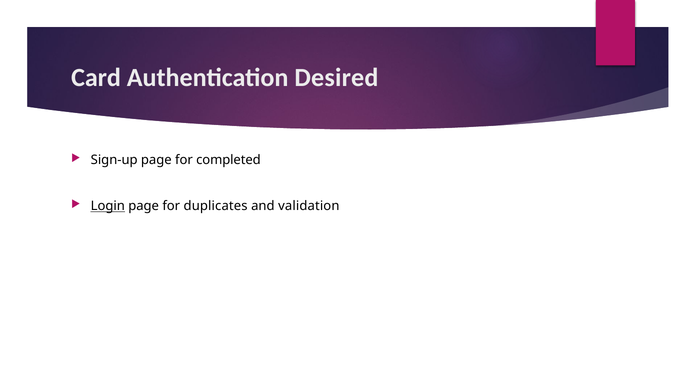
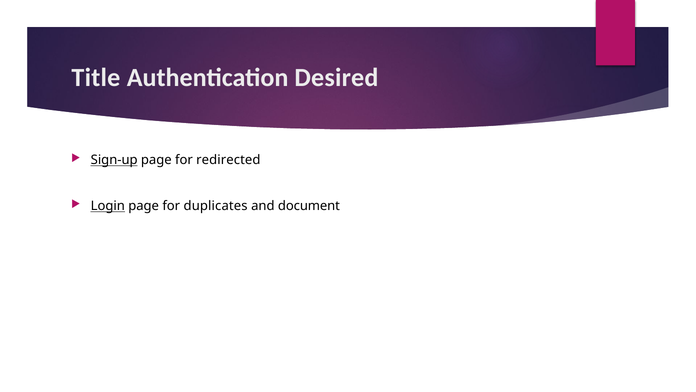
Card: Card -> Title
Sign-up underline: none -> present
completed: completed -> redirected
validation: validation -> document
